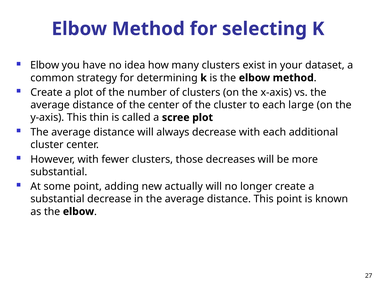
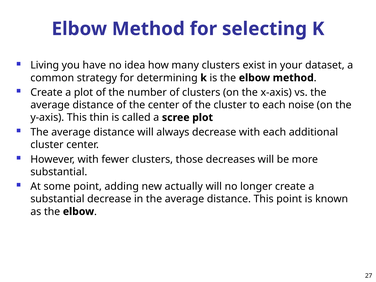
Elbow at (45, 65): Elbow -> Living
large: large -> noise
